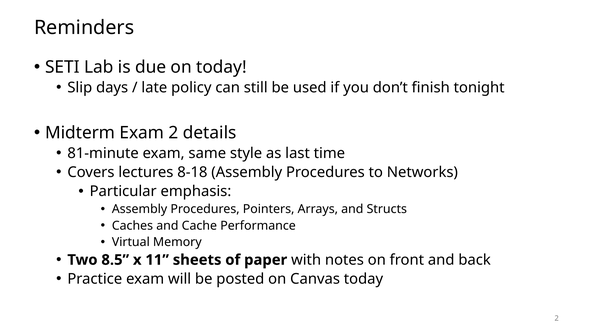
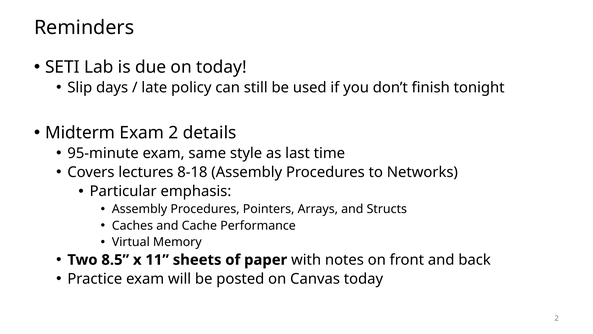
81-minute: 81-minute -> 95-minute
